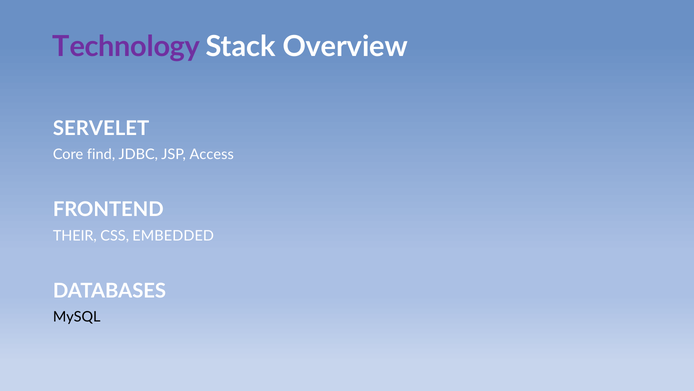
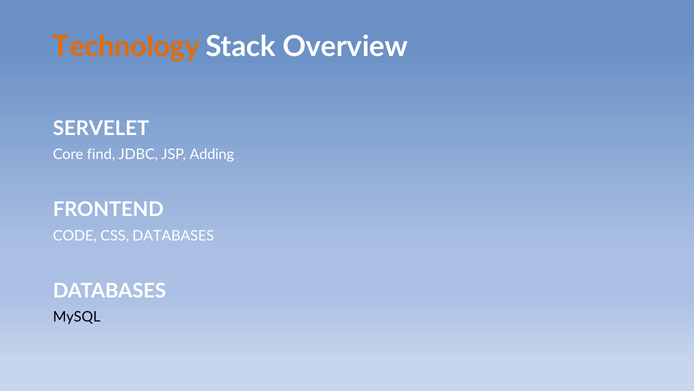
Technology colour: purple -> orange
Access: Access -> Adding
THEIR: THEIR -> CODE
CSS EMBEDDED: EMBEDDED -> DATABASES
